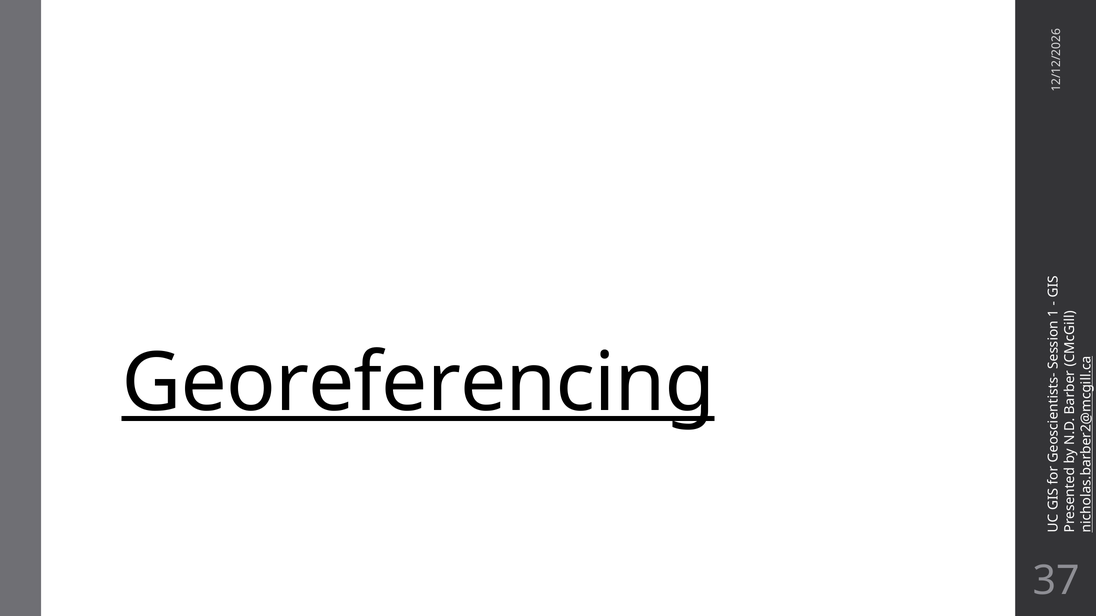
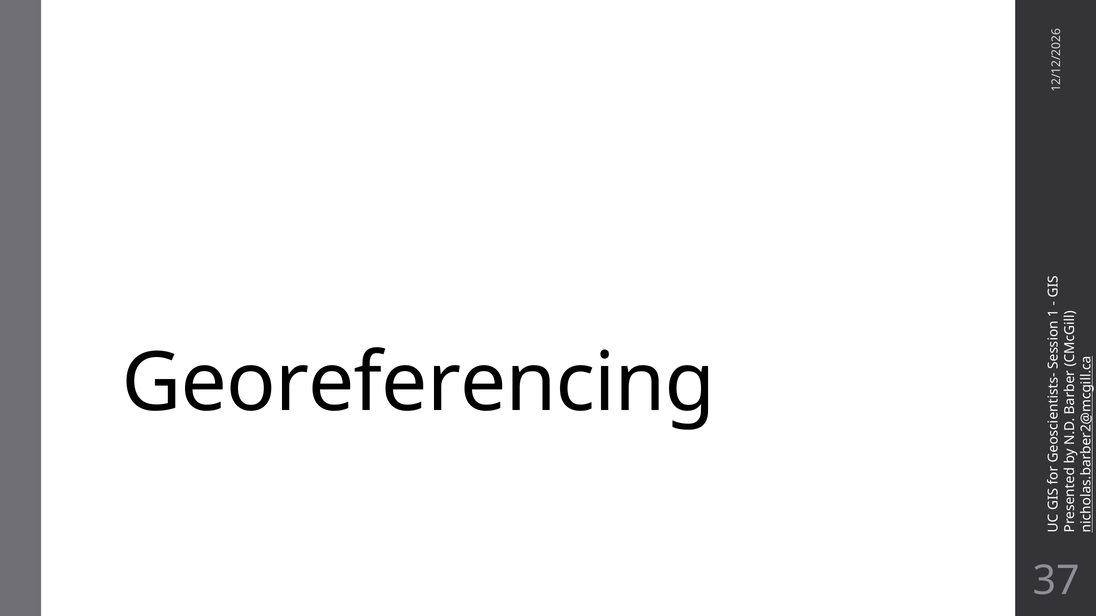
Georeferencing underline: present -> none
